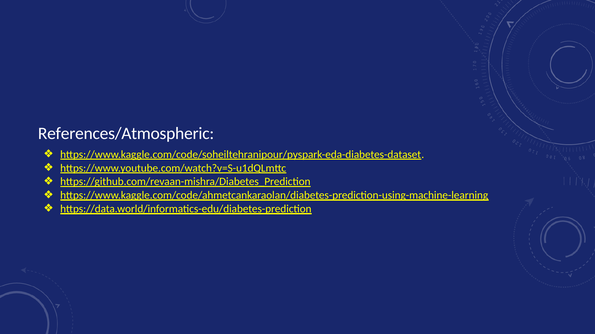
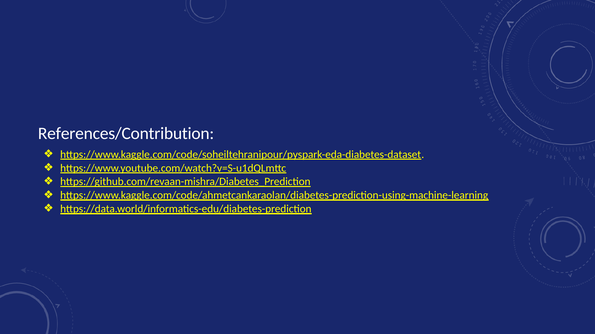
References/Atmospheric: References/Atmospheric -> References/Contribution
